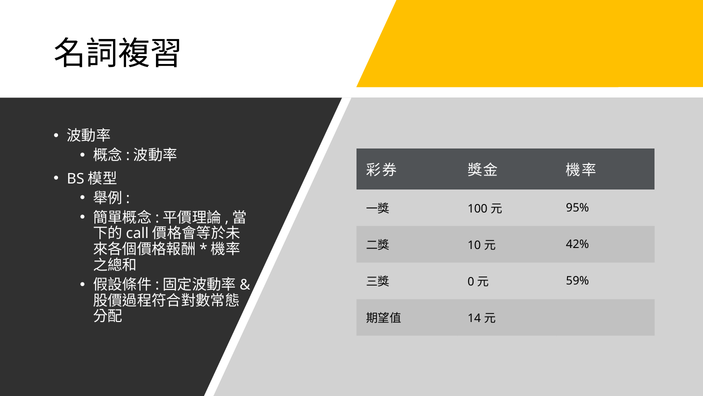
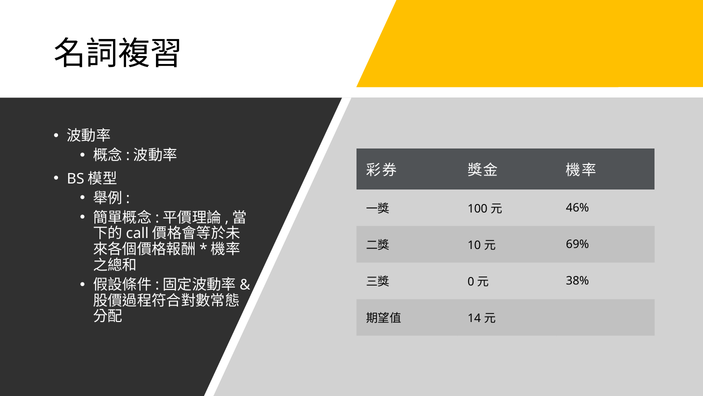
95%: 95% -> 46%
42%: 42% -> 69%
59%: 59% -> 38%
